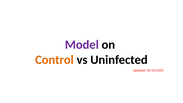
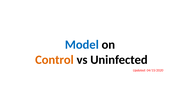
Model colour: purple -> blue
